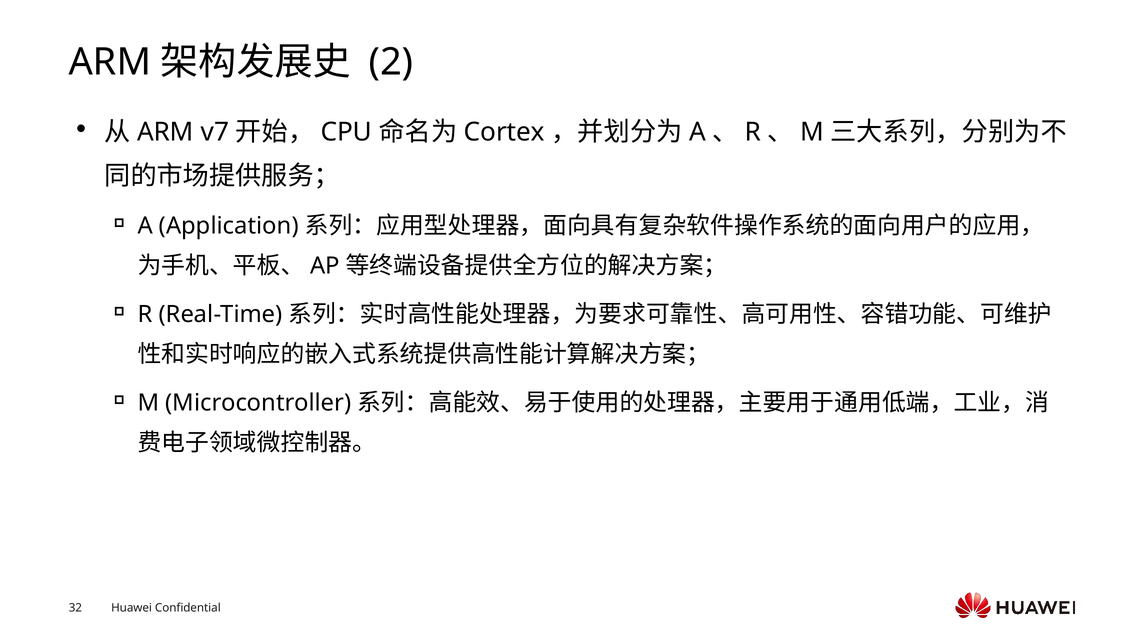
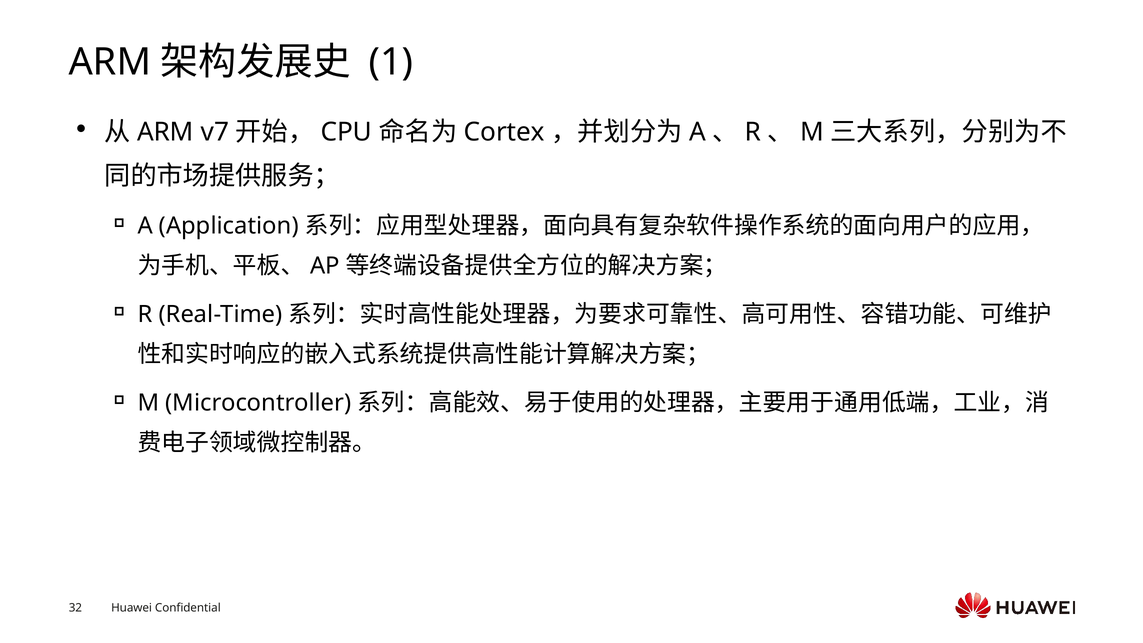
2: 2 -> 1
